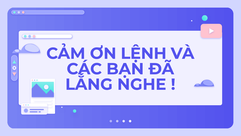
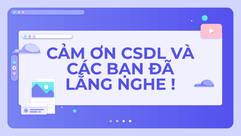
LỆNH: LỆNH -> CSDL
